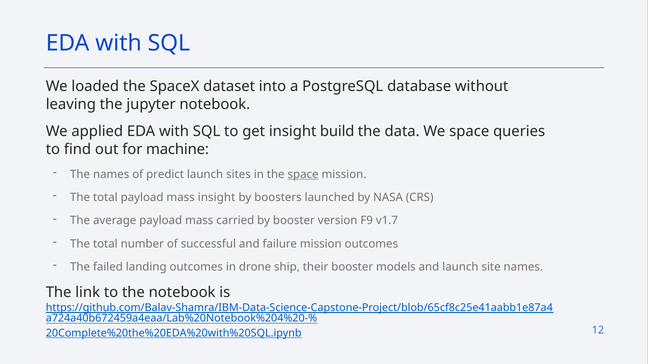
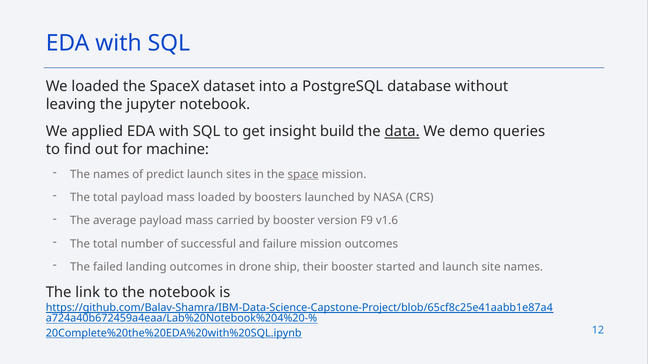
data underline: none -> present
We space: space -> demo
mass insight: insight -> loaded
v1.7: v1.7 -> v1.6
models: models -> started
